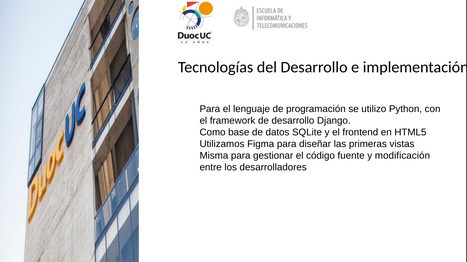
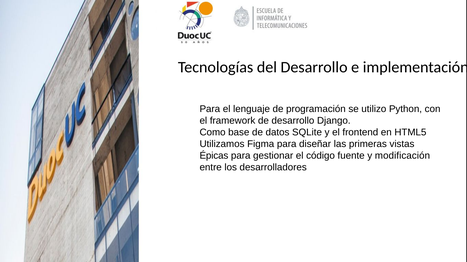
Misma: Misma -> Épicas
